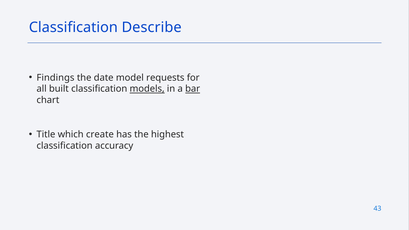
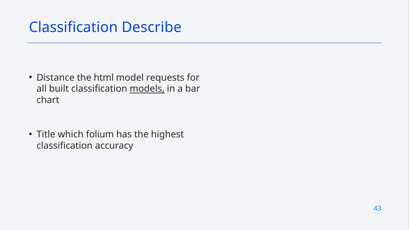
Findings: Findings -> Distance
date: date -> html
bar underline: present -> none
create: create -> folium
